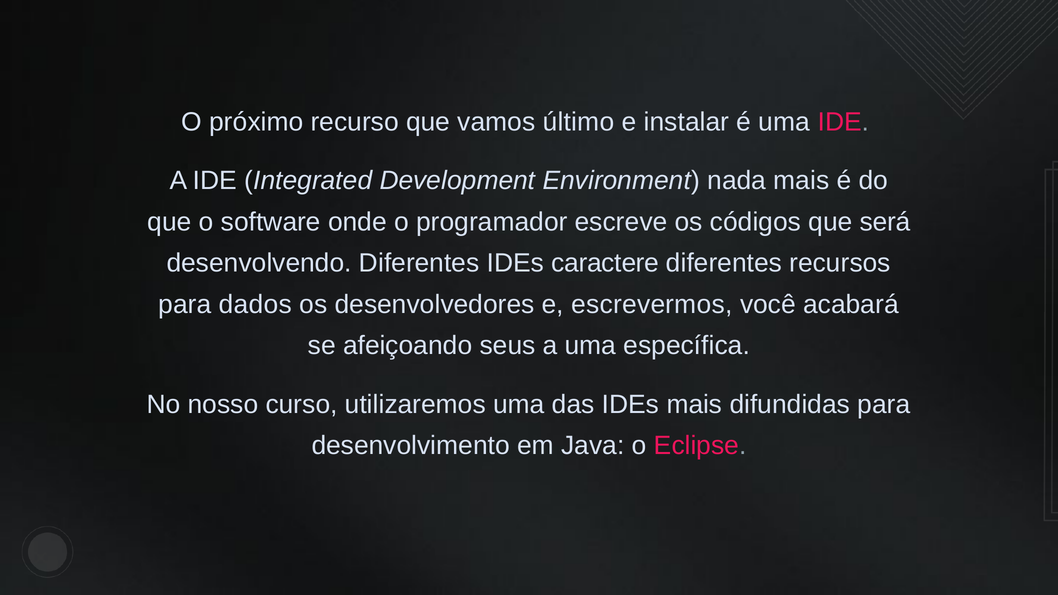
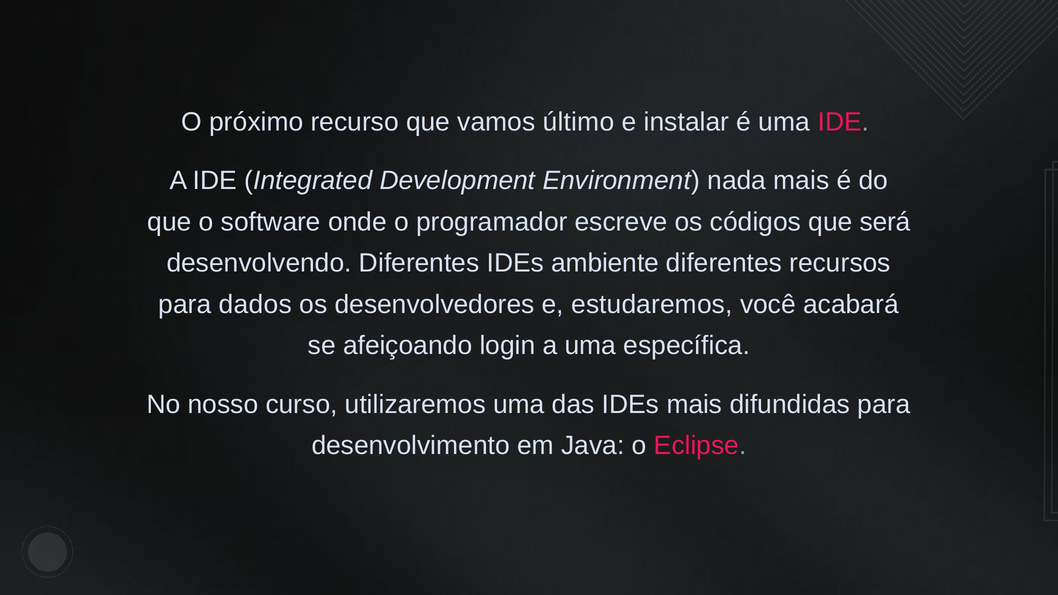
caractere: caractere -> ambiente
escrevermos: escrevermos -> estudaremos
seus: seus -> login
